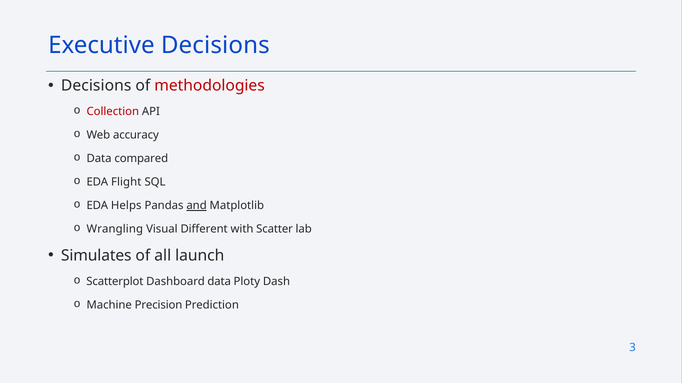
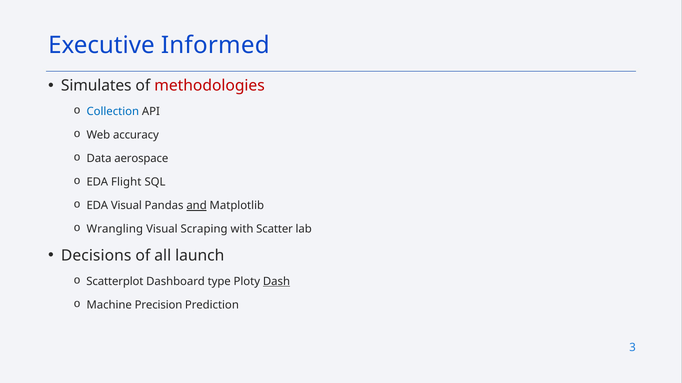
Executive Decisions: Decisions -> Informed
Decisions at (96, 86): Decisions -> Simulates
Collection colour: red -> blue
compared: compared -> aerospace
EDA Helps: Helps -> Visual
Different: Different -> Scraping
Simulates: Simulates -> Decisions
Dashboard data: data -> type
Dash underline: none -> present
